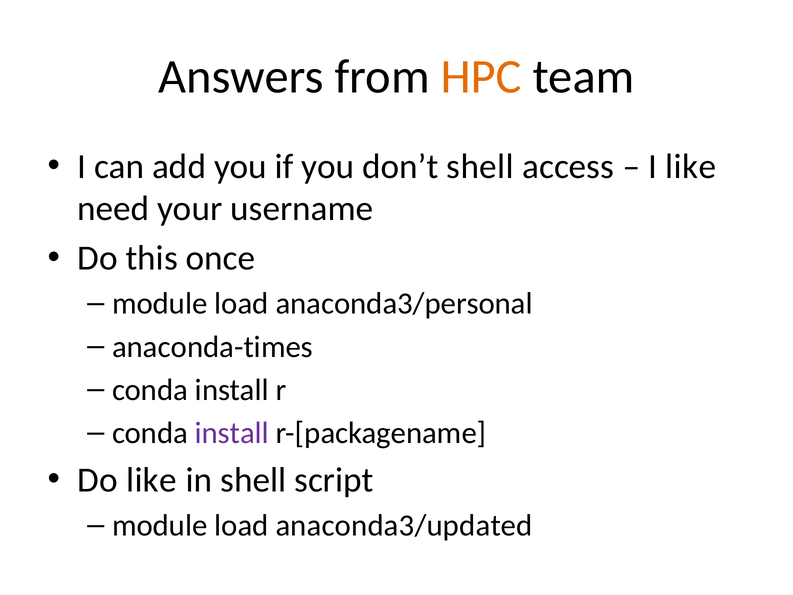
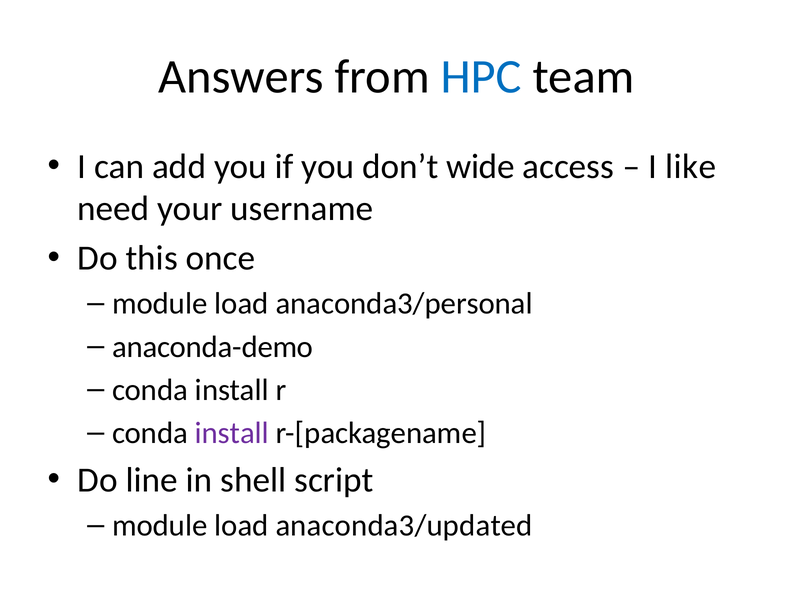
HPC colour: orange -> blue
don’t shell: shell -> wide
anaconda-times: anaconda-times -> anaconda-demo
Do like: like -> line
